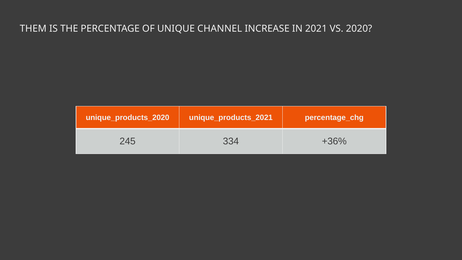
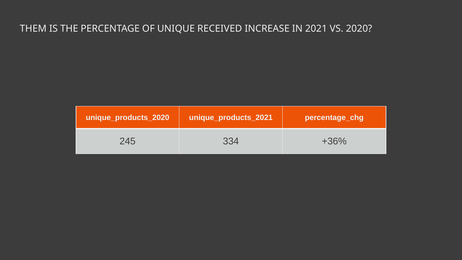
CHANNEL: CHANNEL -> RECEIVED
